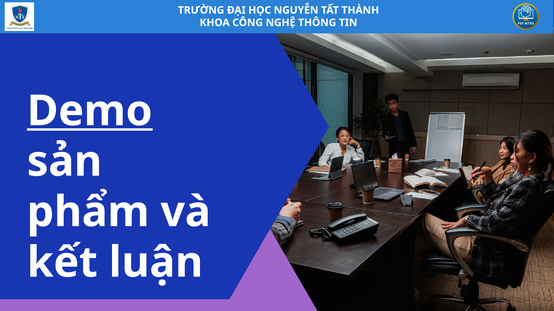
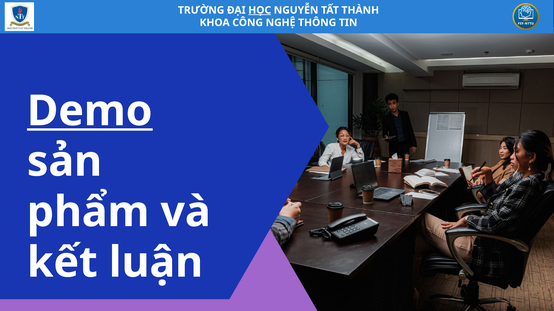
HỌC underline: none -> present
